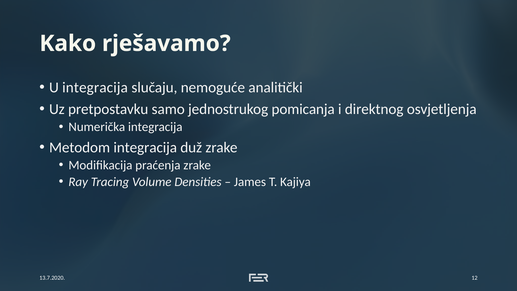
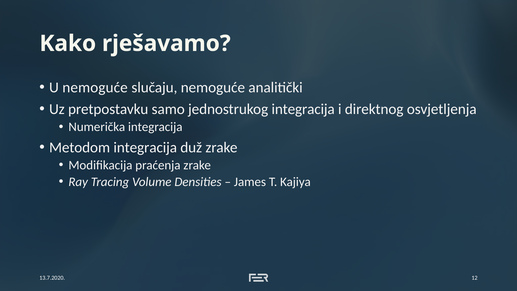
U integracija: integracija -> nemoguće
jednostrukog pomicanja: pomicanja -> integracija
